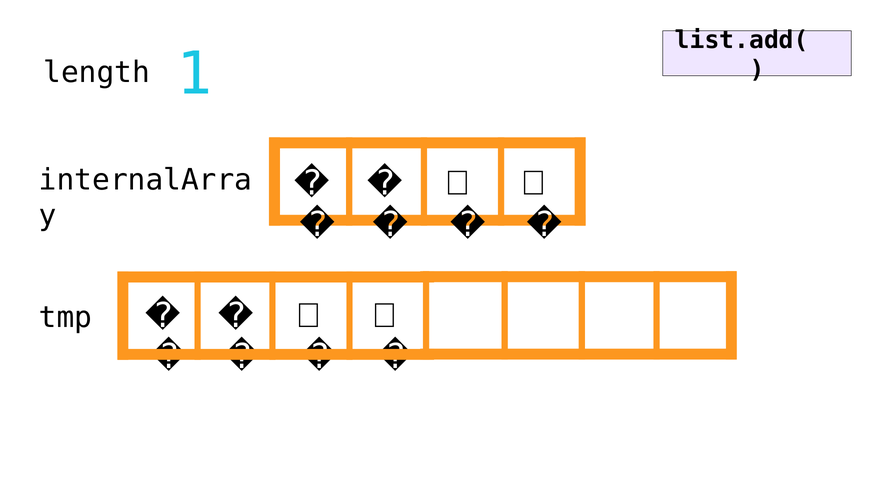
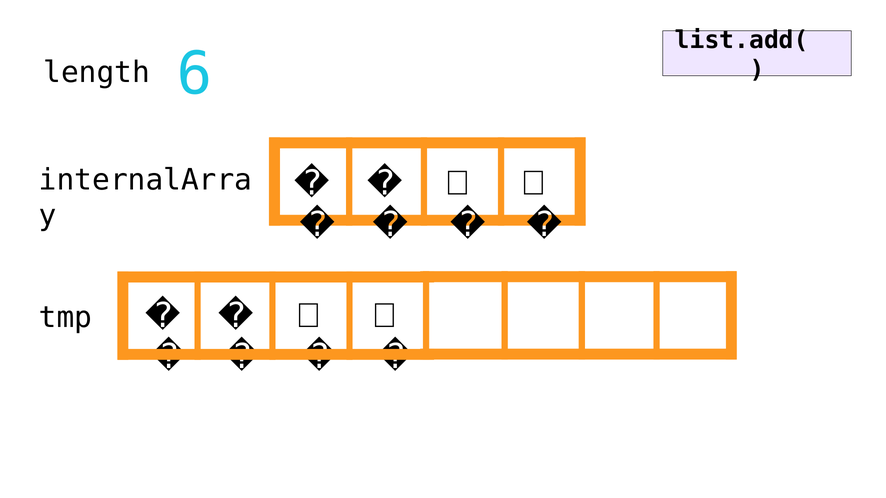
1: 1 -> 6
